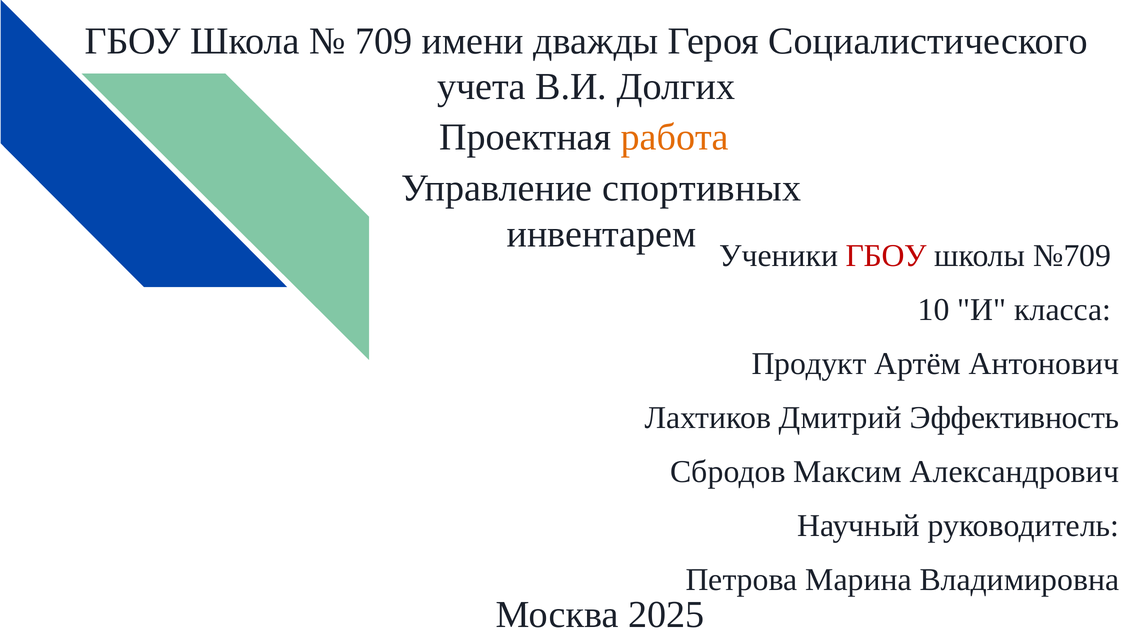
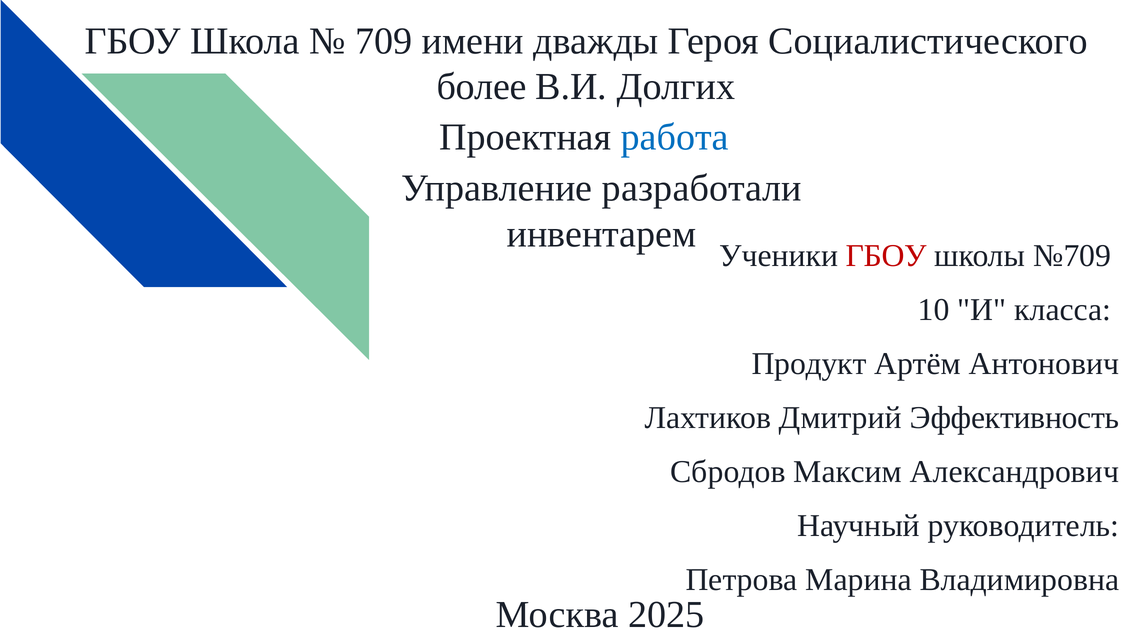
учета: учета -> более
работа colour: orange -> blue
спортивных: спортивных -> разработали
